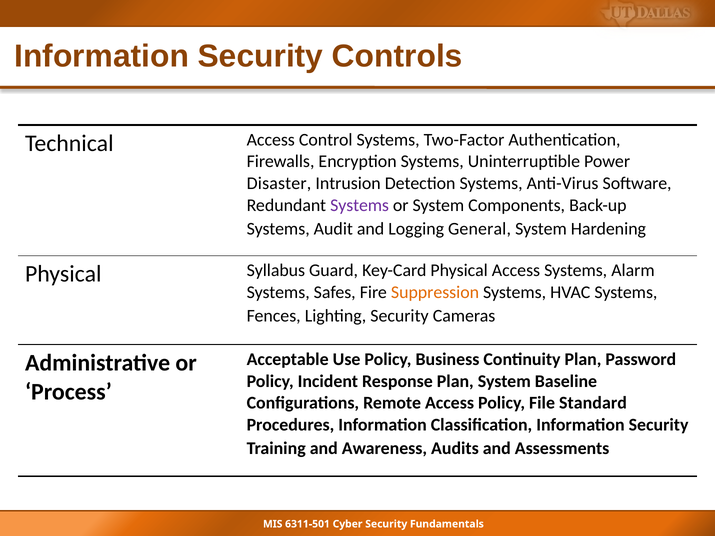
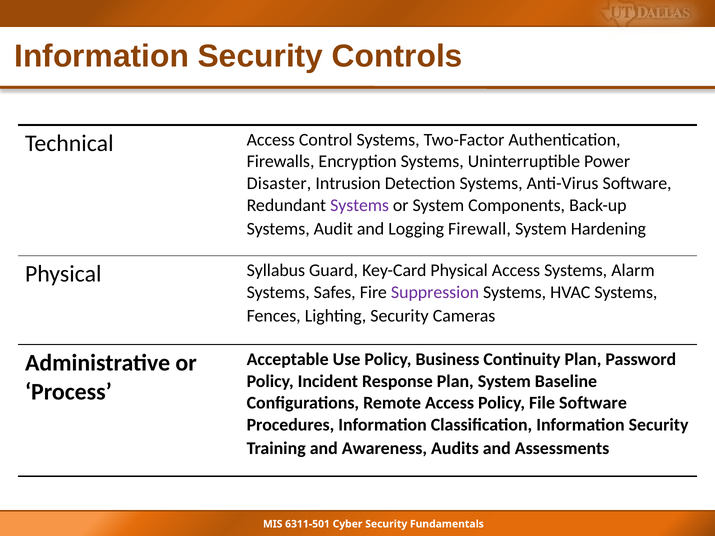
General: General -> Firewall
Suppression colour: orange -> purple
File Standard: Standard -> Software
